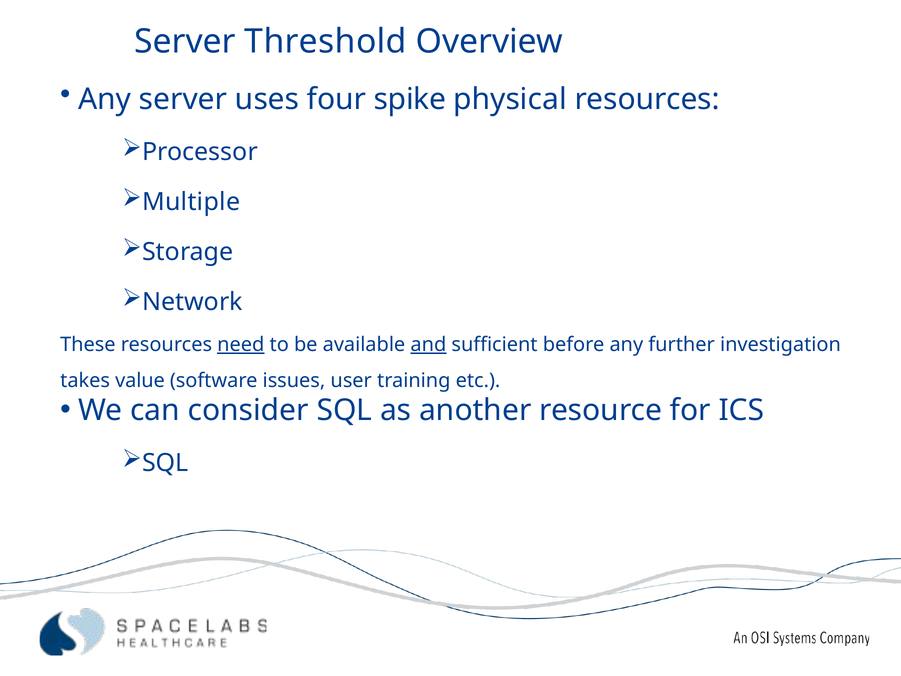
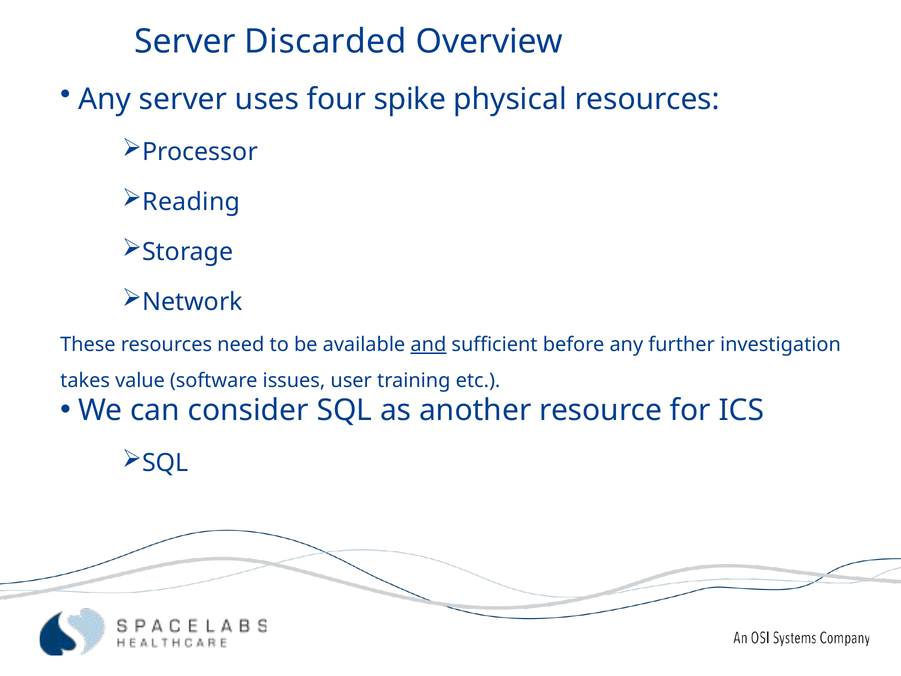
Threshold: Threshold -> Discarded
Multiple: Multiple -> Reading
need underline: present -> none
